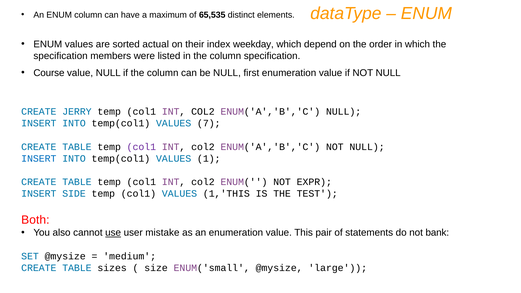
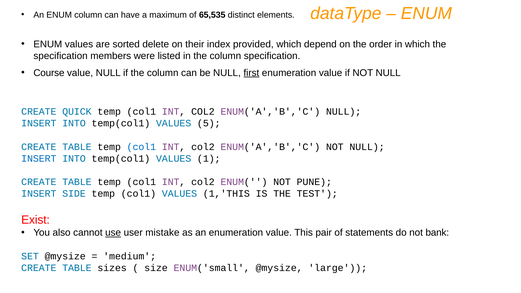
actual: actual -> delete
weekday: weekday -> provided
first underline: none -> present
JERRY: JERRY -> QUICK
7: 7 -> 5
col1 at (141, 147) colour: purple -> blue
EXPR: EXPR -> PUNE
Both: Both -> Exist
